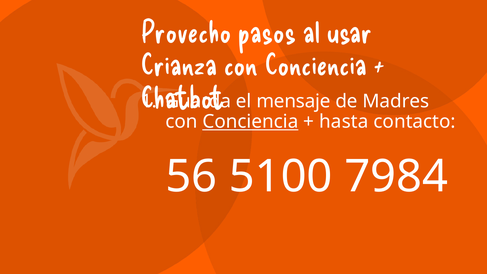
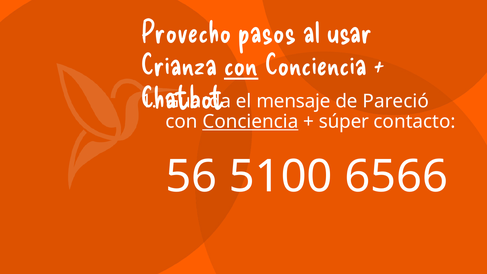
con at (241, 66) underline: none -> present
Madres: Madres -> Pareció
hasta: hasta -> súper
7984: 7984 -> 6566
